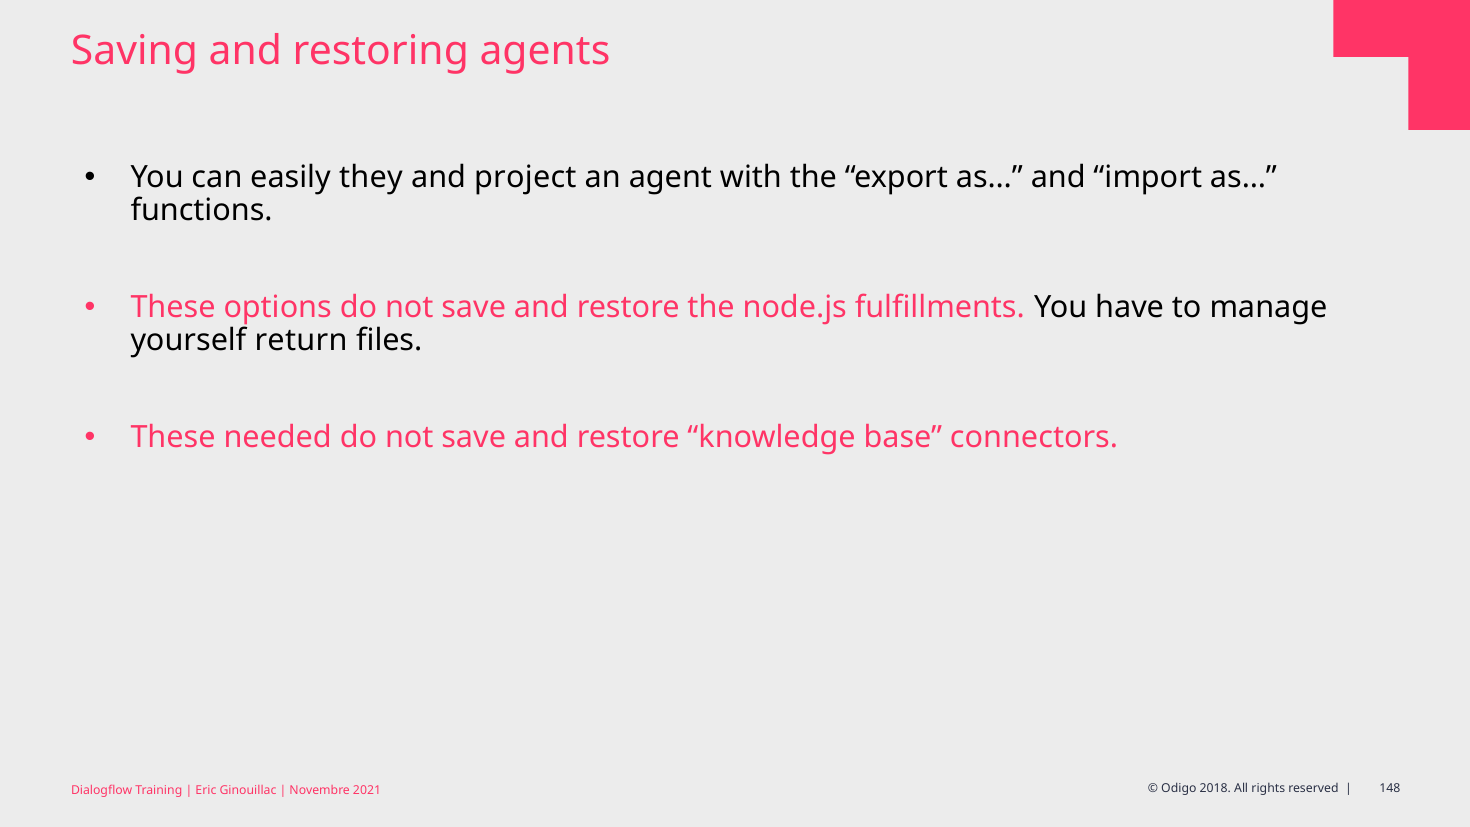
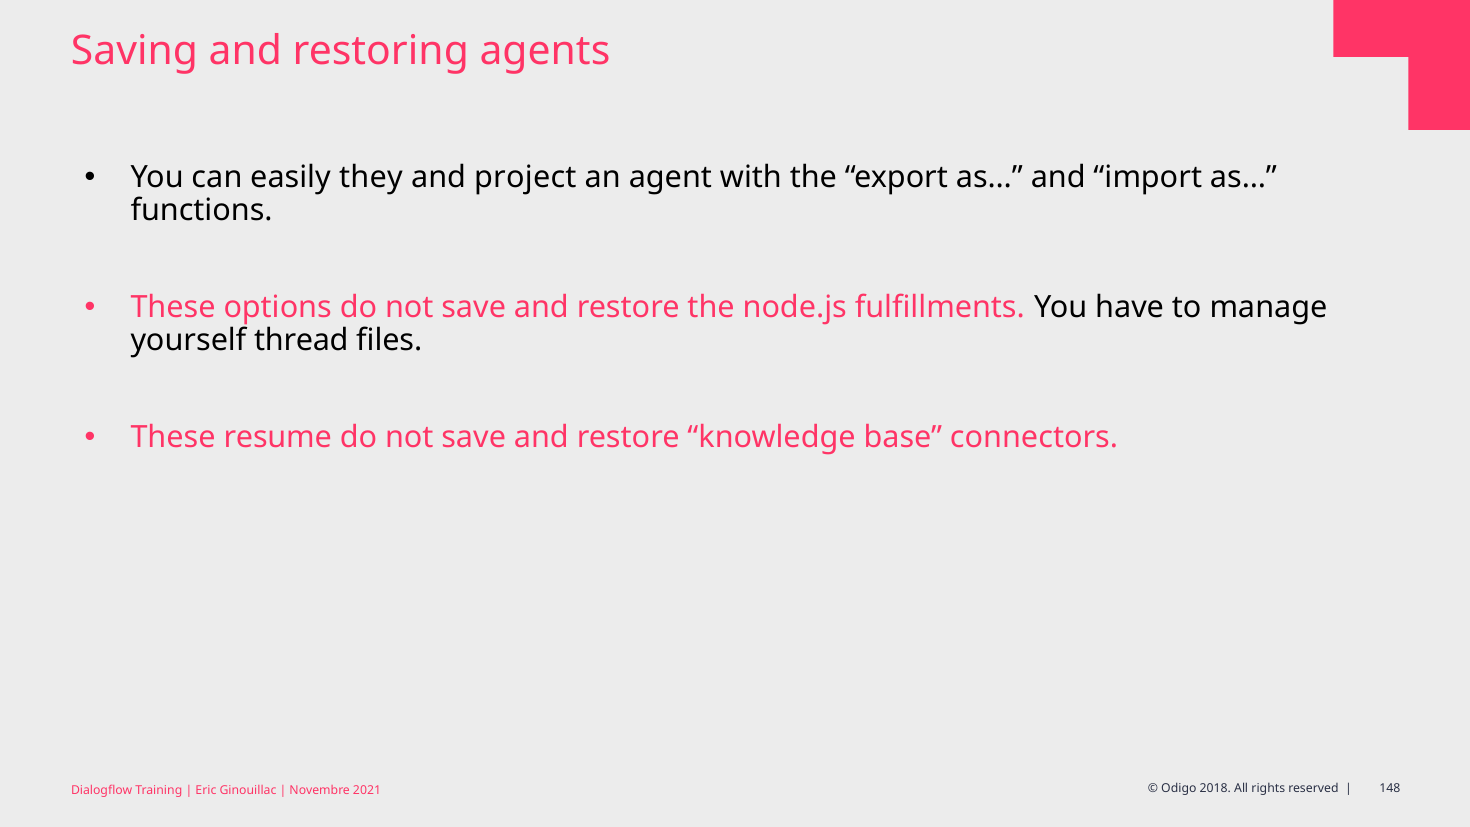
return: return -> thread
needed: needed -> resume
